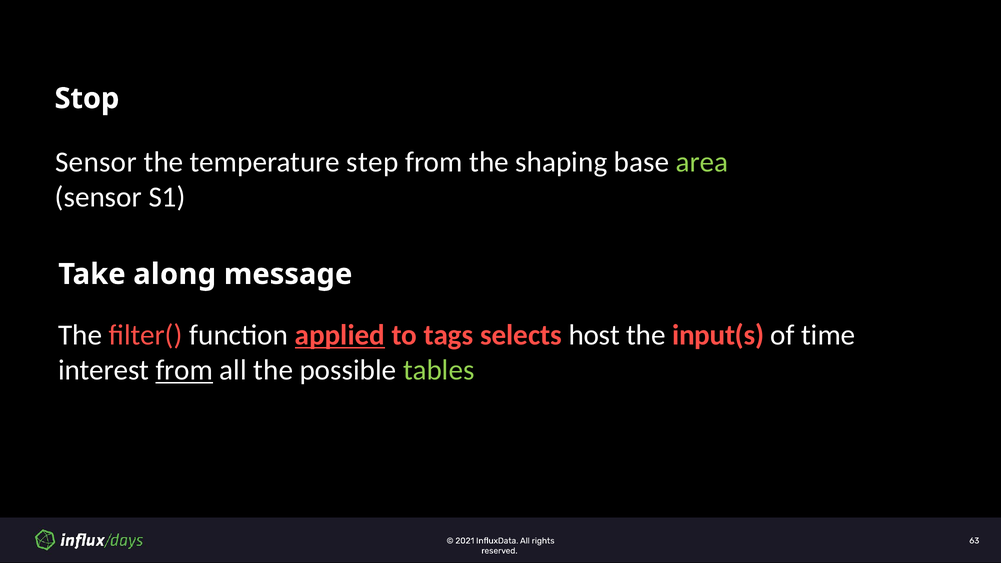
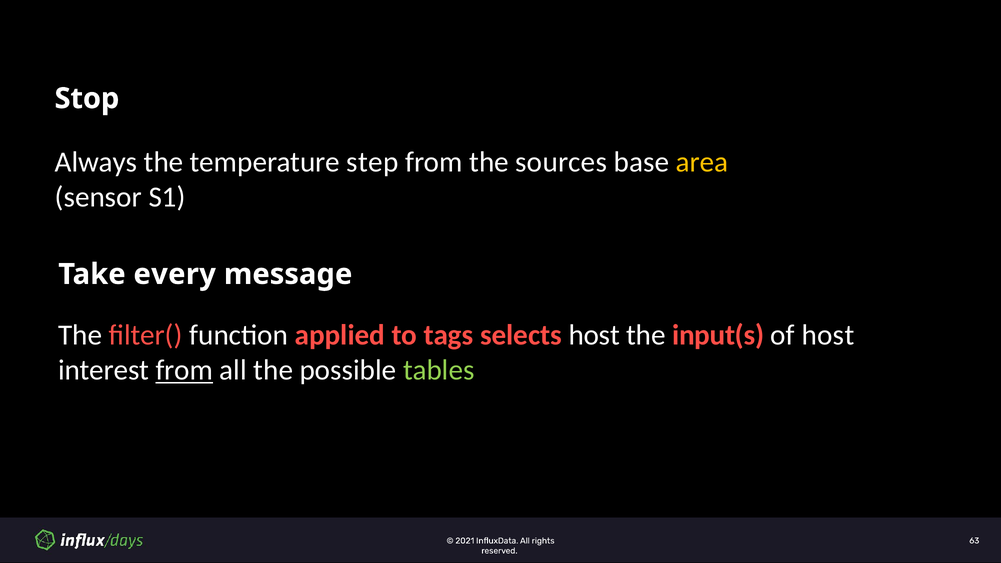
Sensor at (96, 162): Sensor -> Always
shaping: shaping -> sources
area colour: light green -> yellow
along: along -> every
applied underline: present -> none
of time: time -> host
